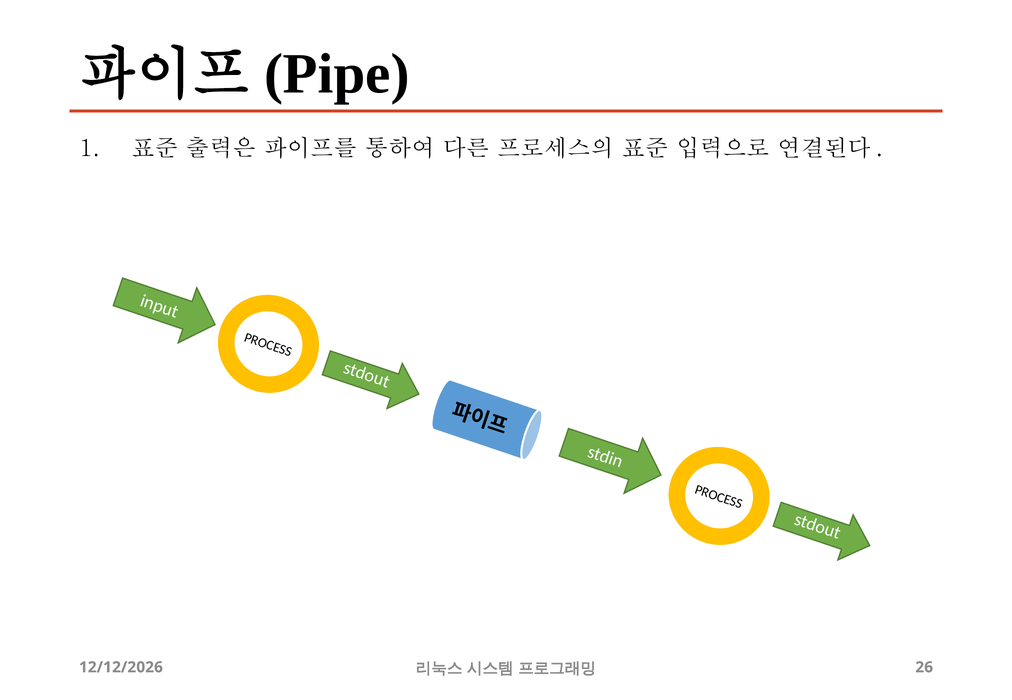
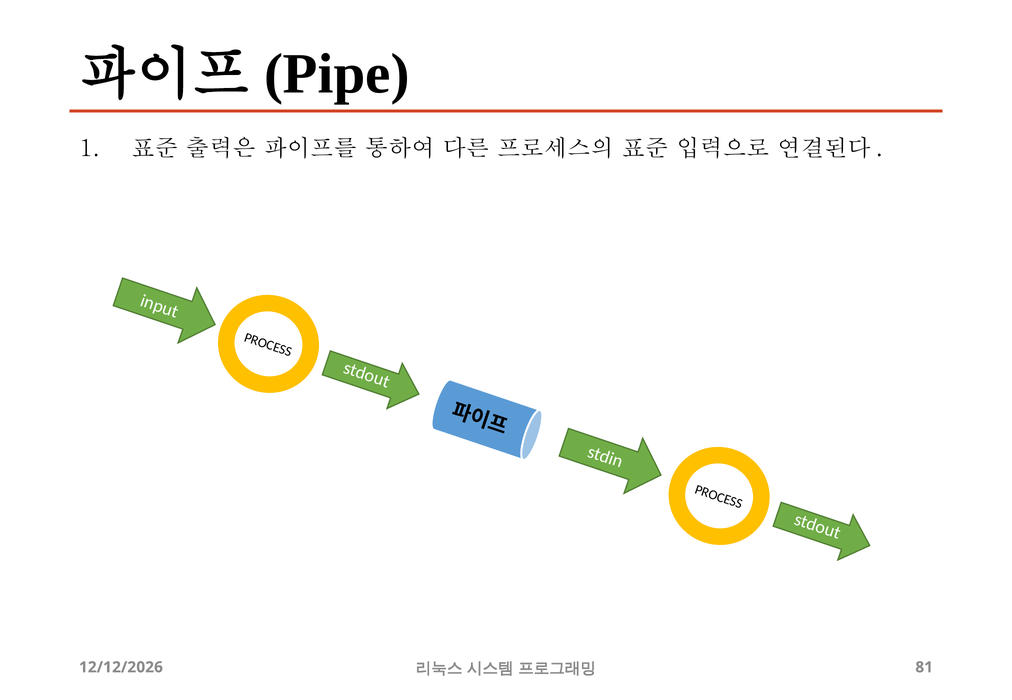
26: 26 -> 81
